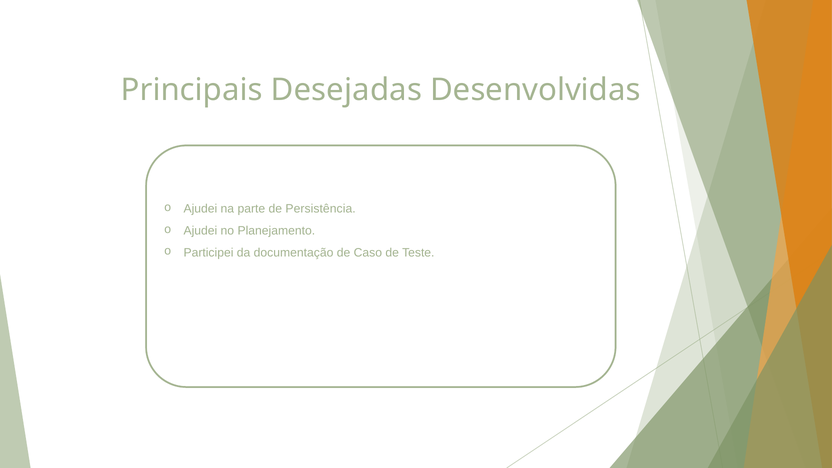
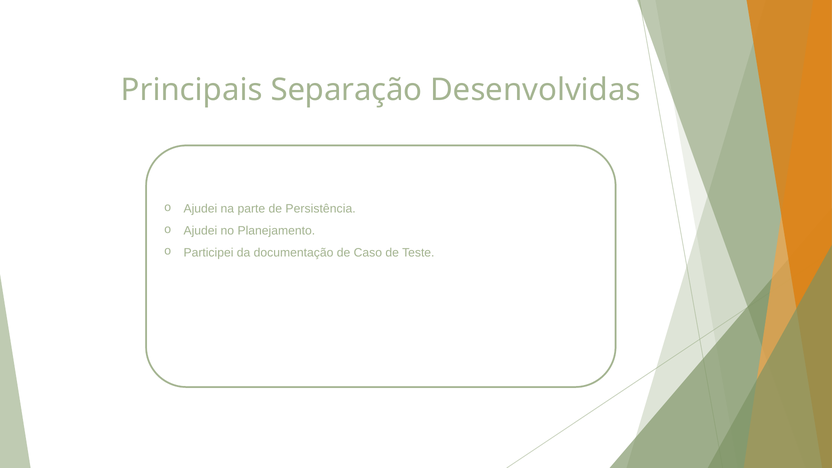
Desejadas: Desejadas -> Separação
